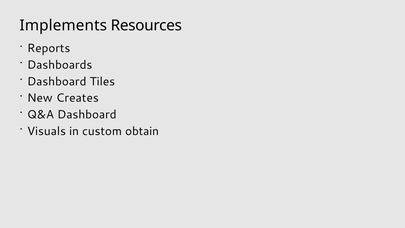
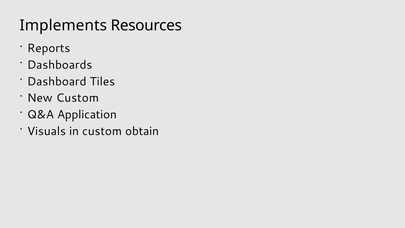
New Creates: Creates -> Custom
Q&A Dashboard: Dashboard -> Application
